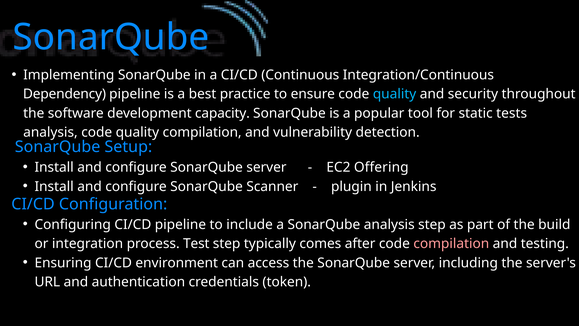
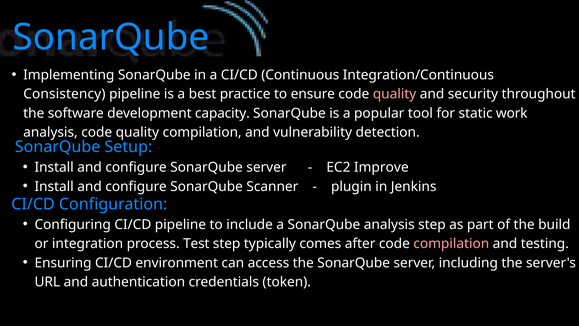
Dependency: Dependency -> Consistency
quality at (395, 94) colour: light blue -> pink
tests: tests -> work
Offering: Offering -> Improve
